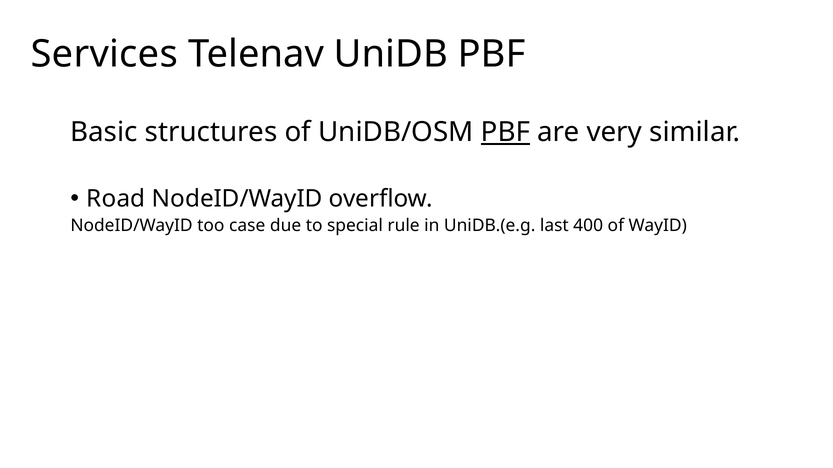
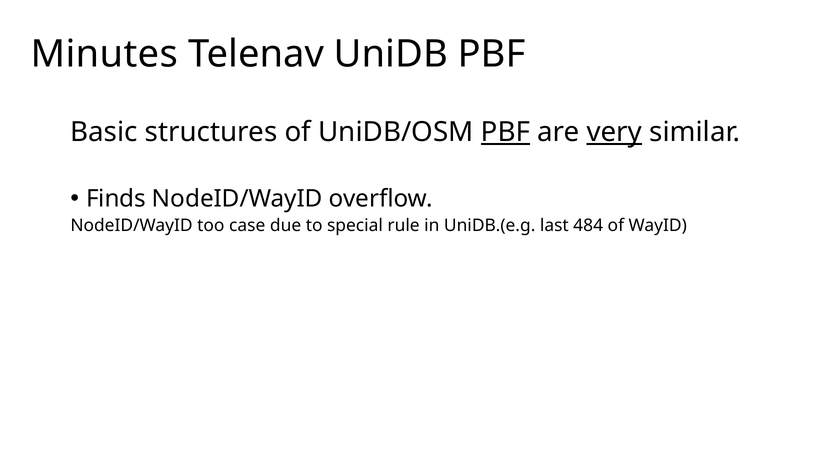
Services: Services -> Minutes
very underline: none -> present
Road: Road -> Finds
400: 400 -> 484
